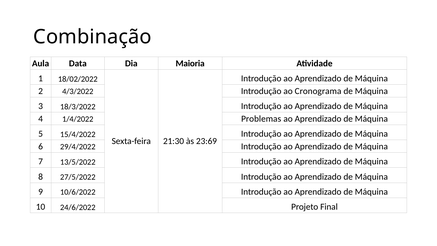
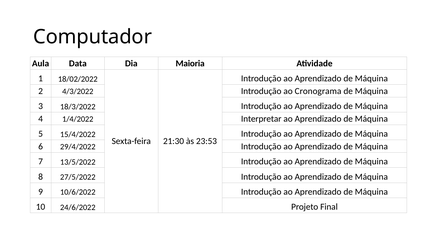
Combinação: Combinação -> Computador
Problemas: Problemas -> Interpretar
23:69: 23:69 -> 23:53
